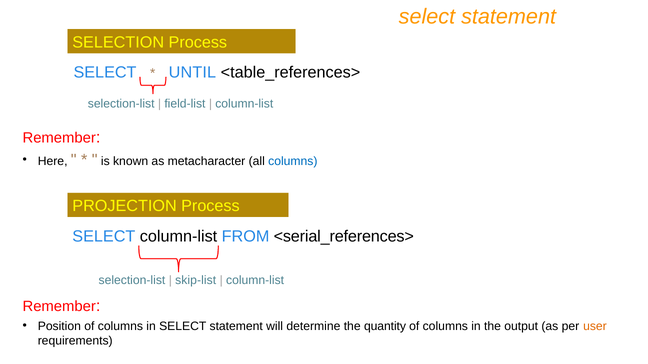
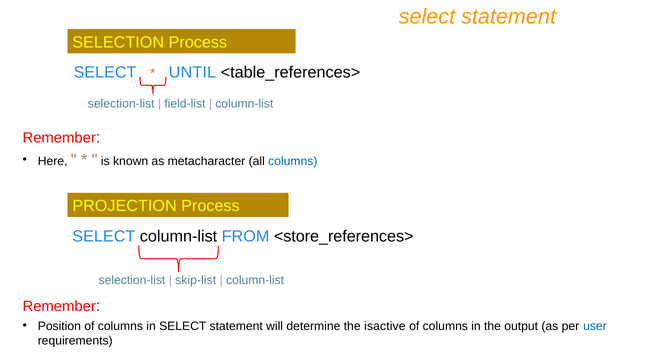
<serial_references>: <serial_references> -> <store_references>
quantity: quantity -> isactive
user colour: orange -> blue
